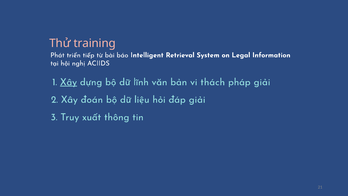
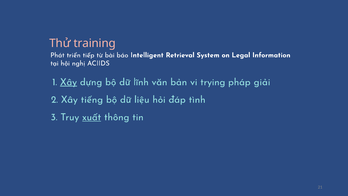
thách: thách -> trying
đoán: đoán -> tiếng
đáp giải: giải -> tình
xuất underline: none -> present
